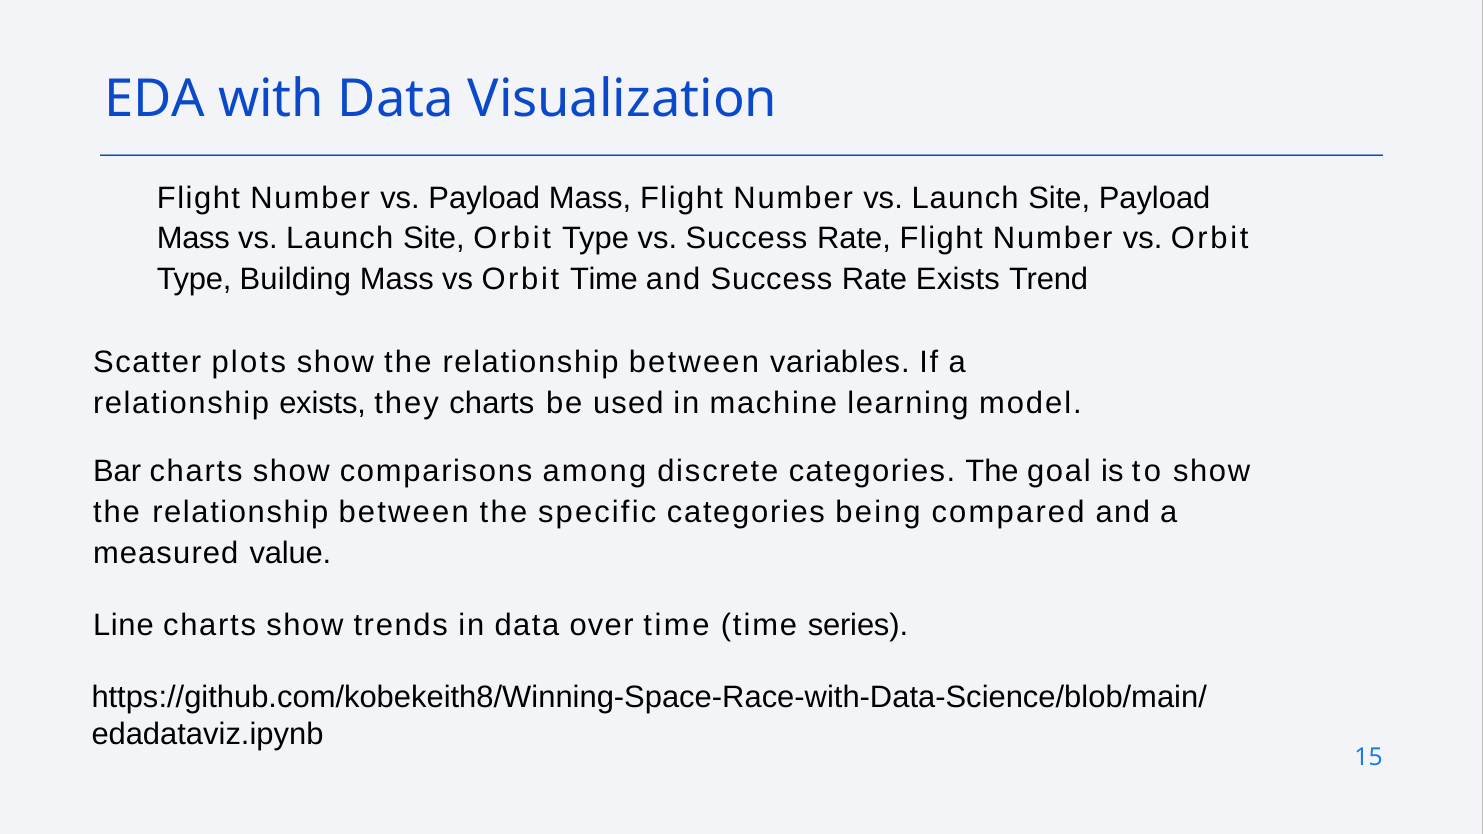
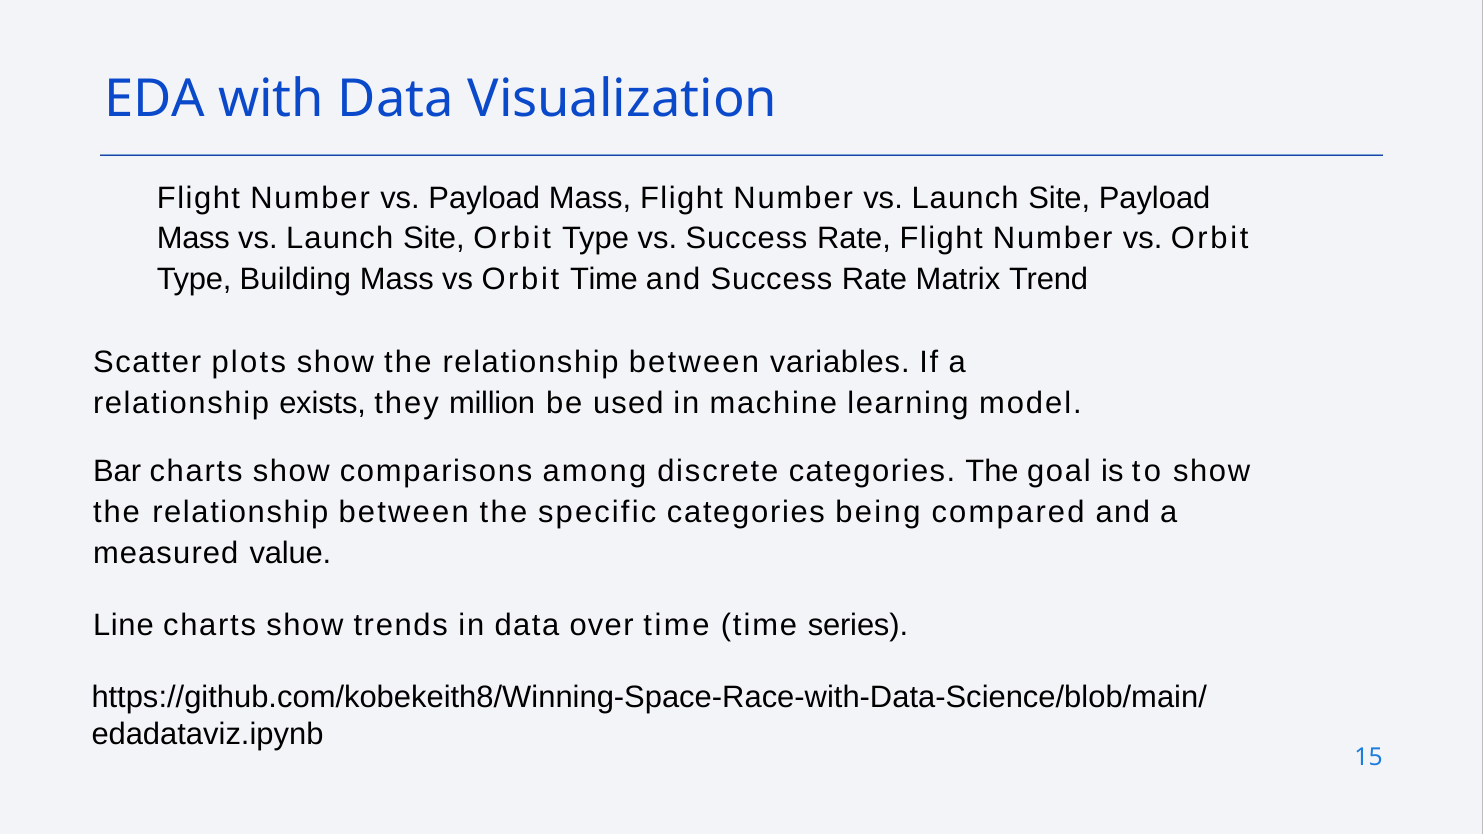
Rate Exists: Exists -> Matrix
they charts: charts -> million
